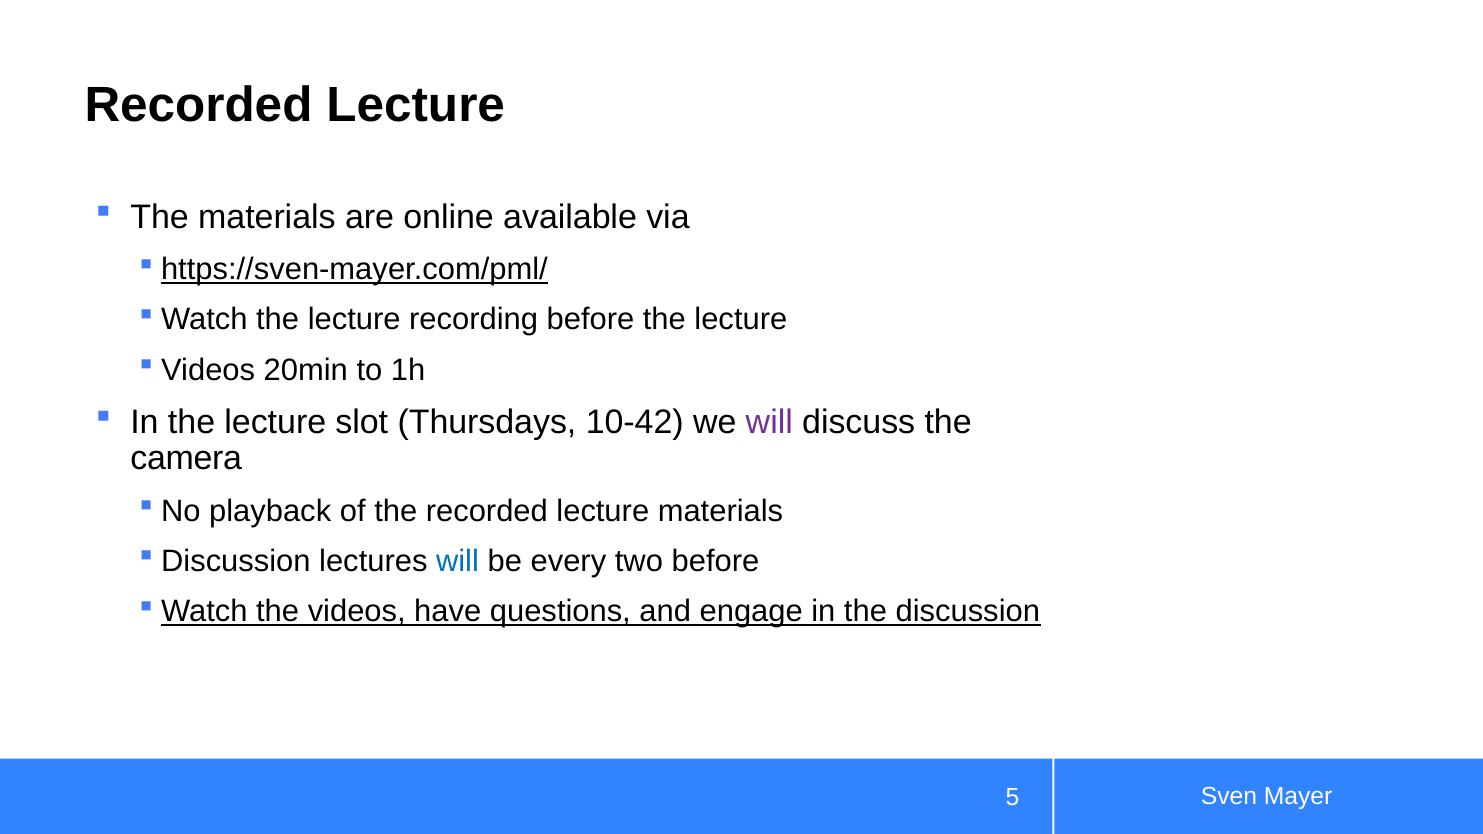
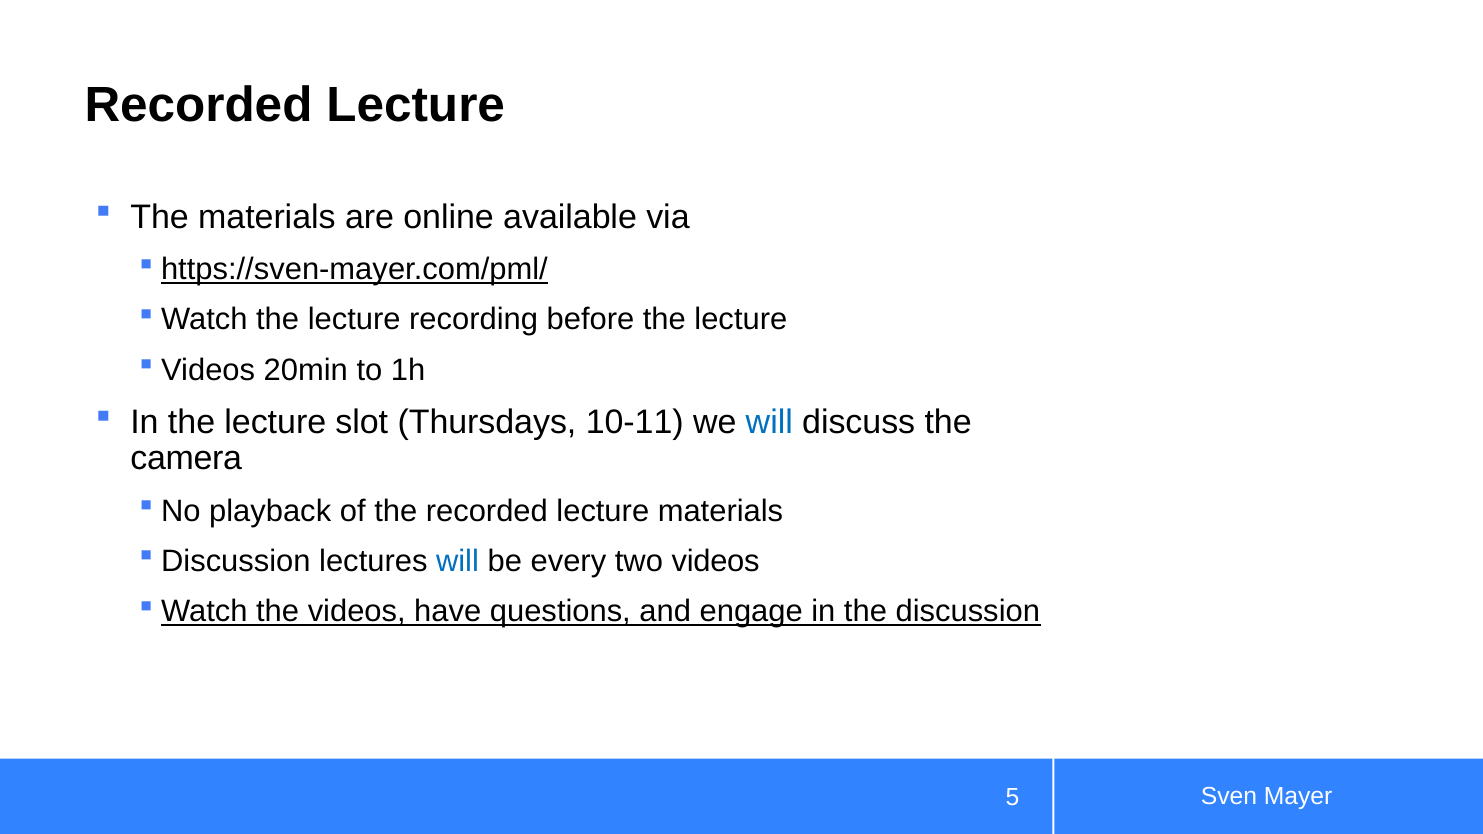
10-42: 10-42 -> 10-11
will at (769, 422) colour: purple -> blue
two before: before -> videos
